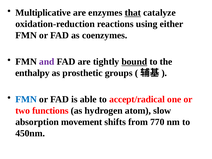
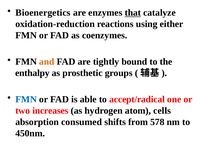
Multiplicative: Multiplicative -> Bioenergetics
and colour: purple -> orange
bound underline: present -> none
functions: functions -> increases
slow: slow -> cells
movement: movement -> consumed
770: 770 -> 578
